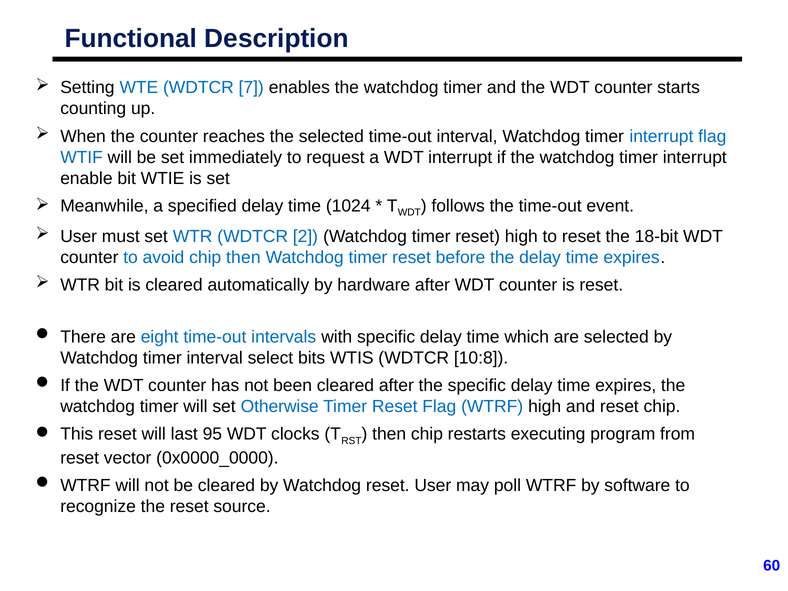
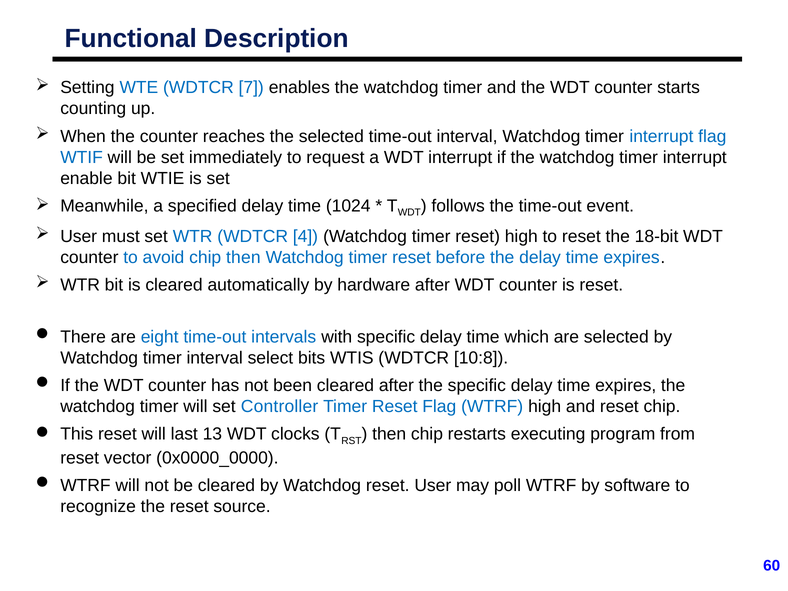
2: 2 -> 4
Otherwise: Otherwise -> Controller
95: 95 -> 13
